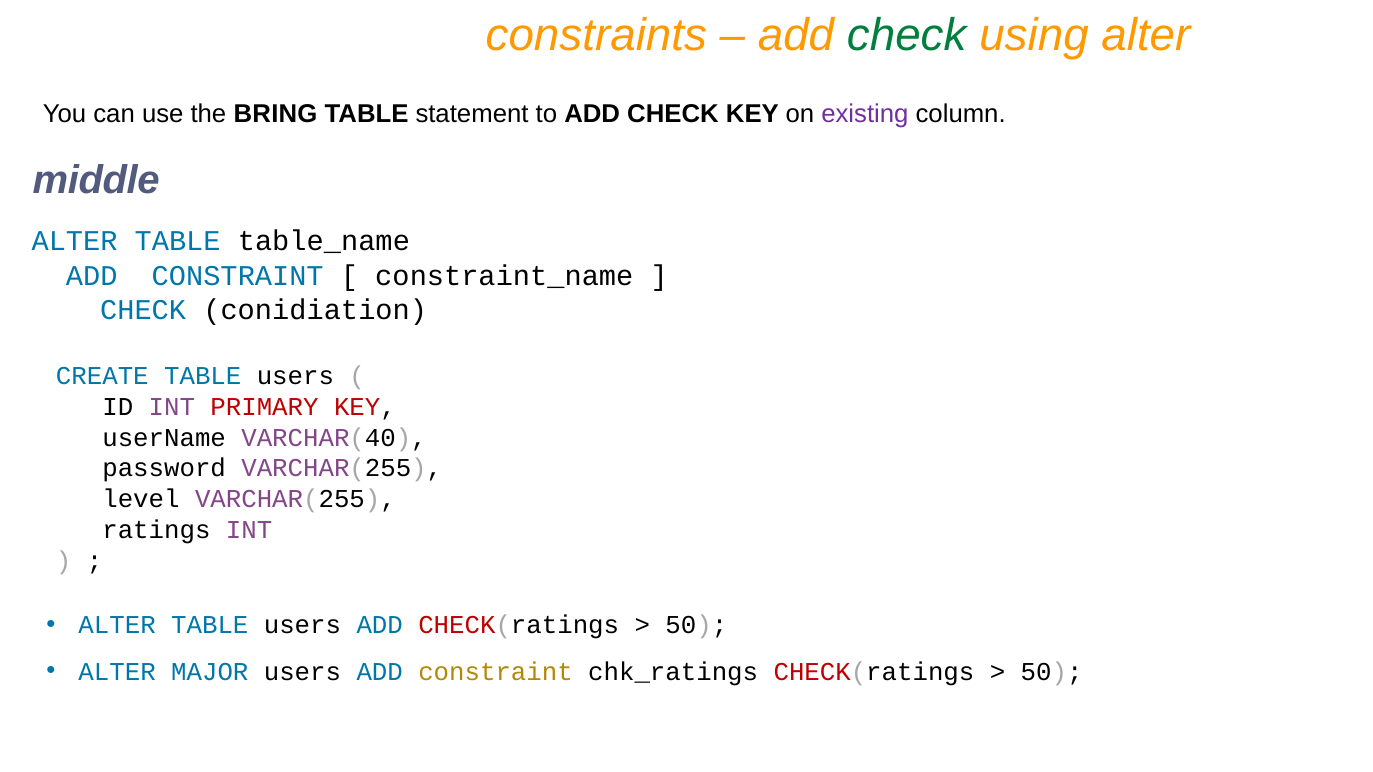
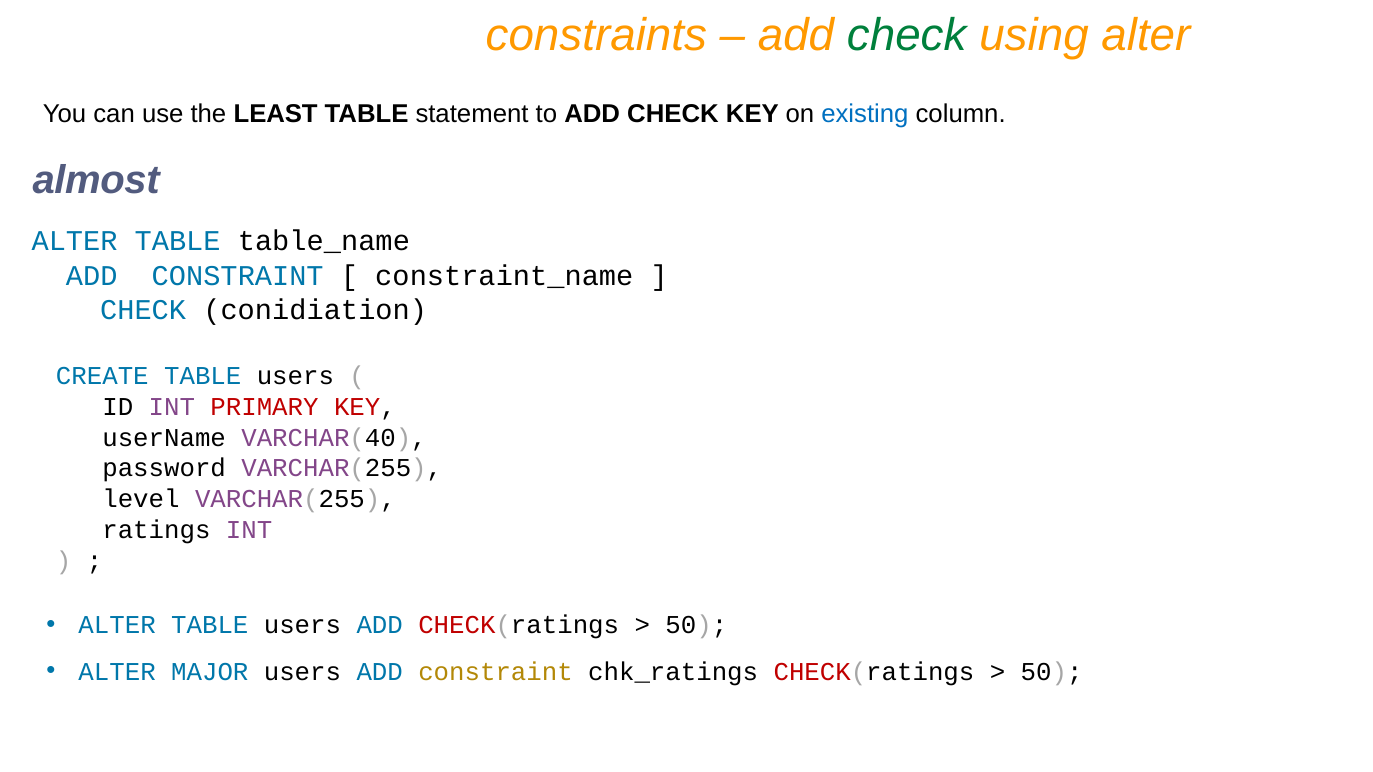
BRING: BRING -> LEAST
existing colour: purple -> blue
middle: middle -> almost
